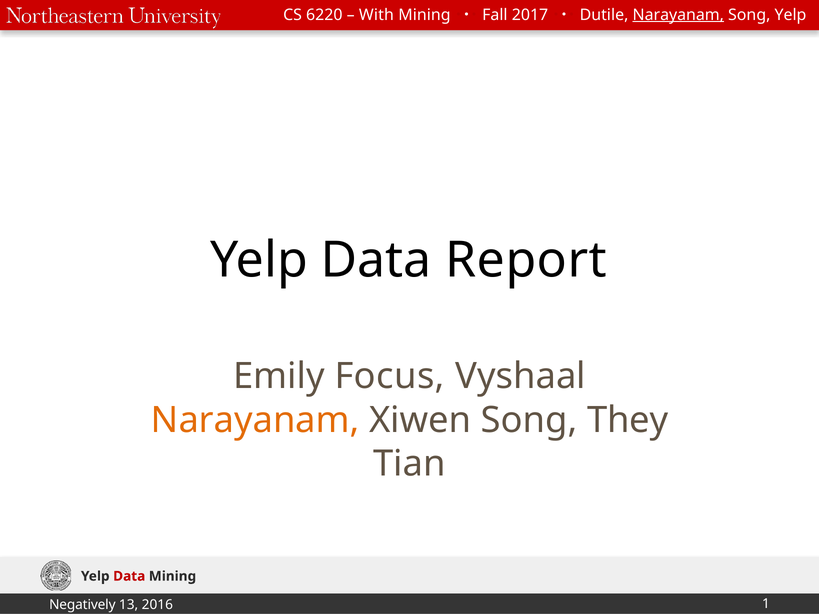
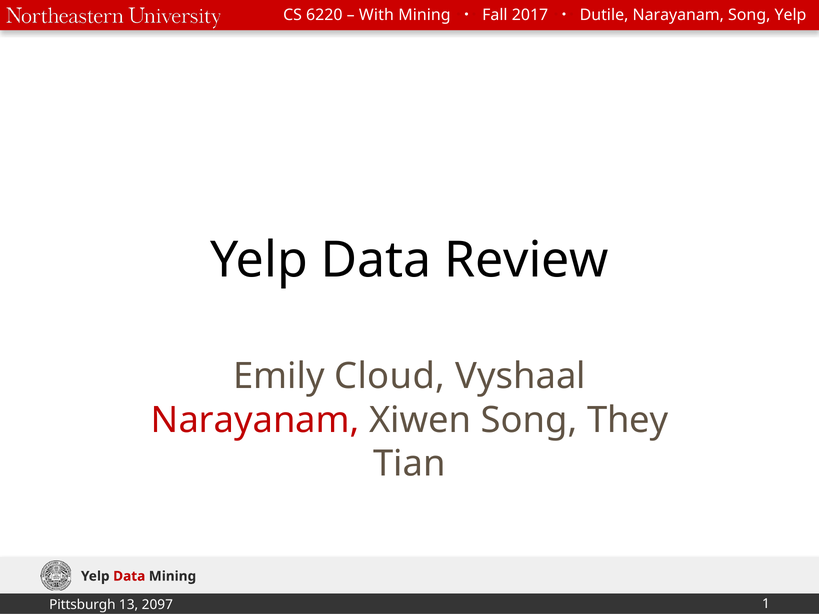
Narayanam at (678, 15) underline: present -> none
Report: Report -> Review
Focus: Focus -> Cloud
Narayanam at (255, 420) colour: orange -> red
Negatively: Negatively -> Pittsburgh
2016: 2016 -> 2097
